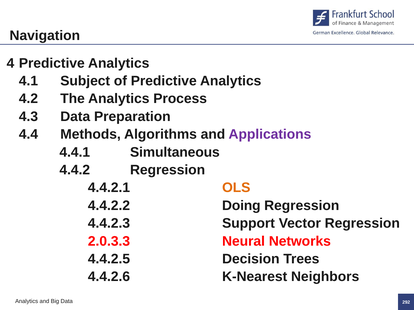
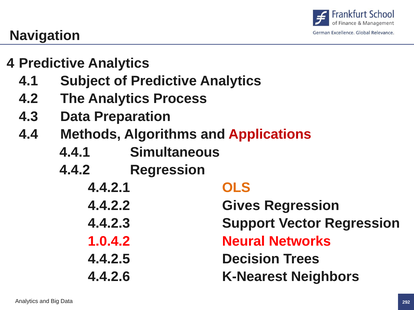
Applications colour: purple -> red
Doing: Doing -> Gives
2.0.3.3: 2.0.3.3 -> 1.0.4.2
